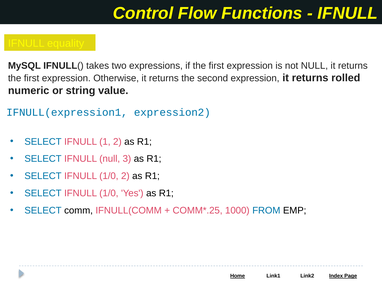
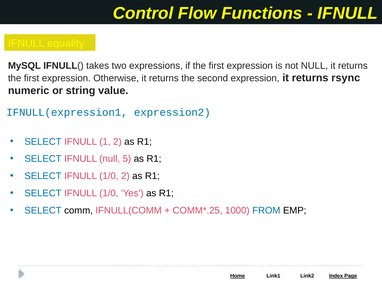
rolled: rolled -> rsync
3: 3 -> 5
